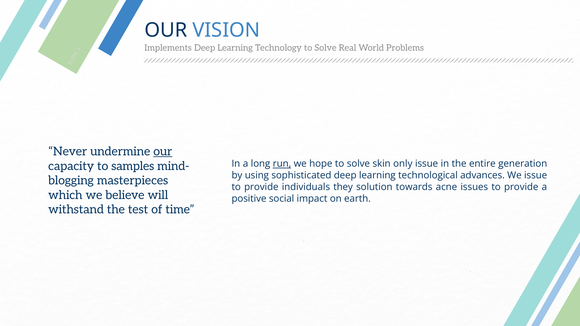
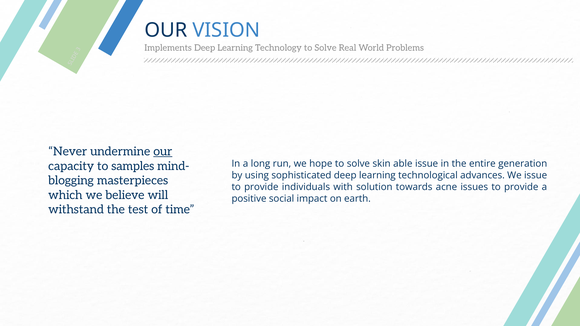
run underline: present -> none
only: only -> able
they: they -> with
